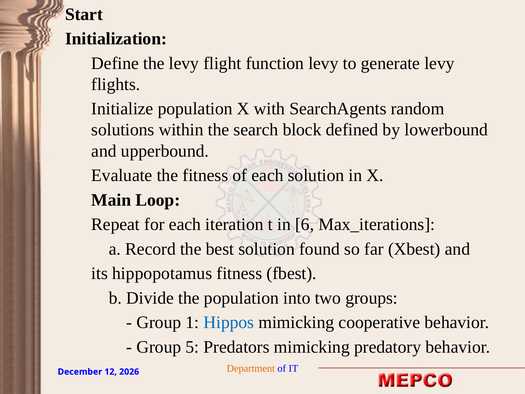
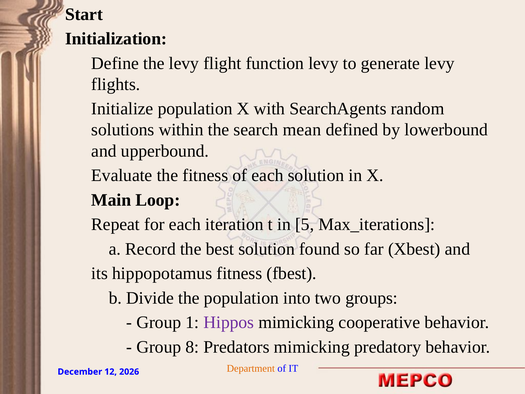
block: block -> mean
6: 6 -> 5
Hippos colour: blue -> purple
5: 5 -> 8
